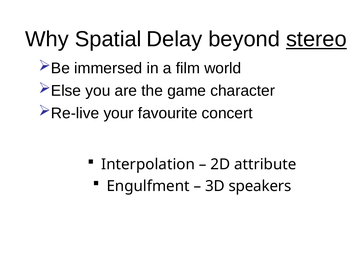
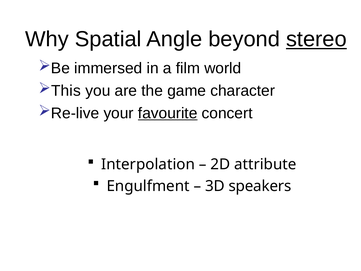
Delay: Delay -> Angle
Else: Else -> This
favourite underline: none -> present
